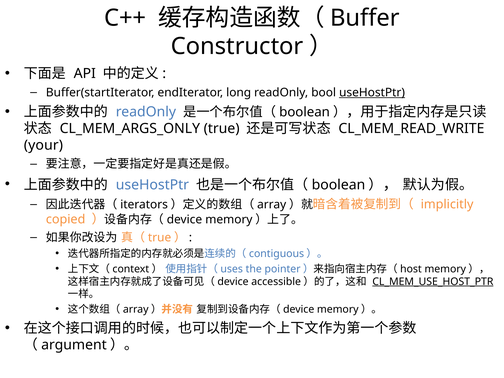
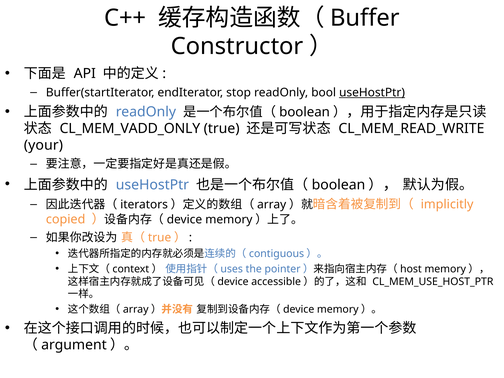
long: long -> stop
CL_MEM_ARGS_ONLY: CL_MEM_ARGS_ONLY -> CL_MEM_VADD_ONLY
CL_MEM_USE_HOST_PTR underline: present -> none
